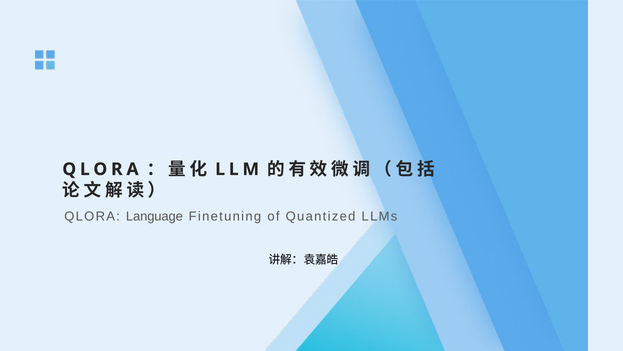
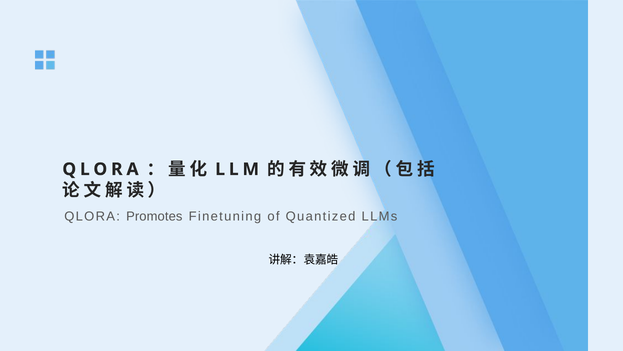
Language: Language -> Promotes
